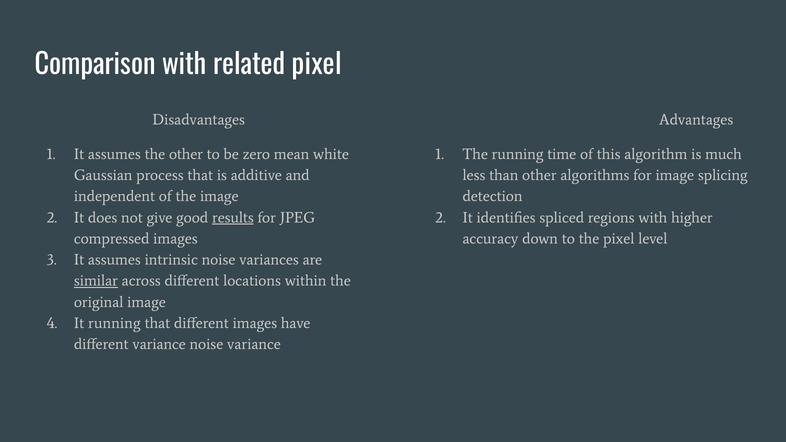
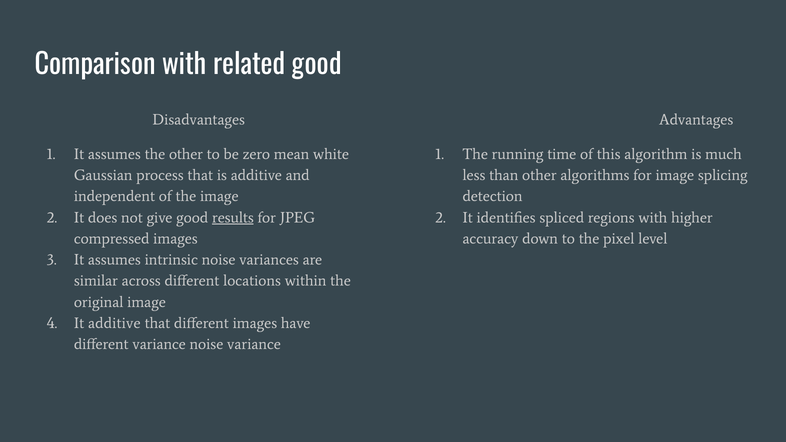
related pixel: pixel -> good
similar underline: present -> none
It running: running -> additive
